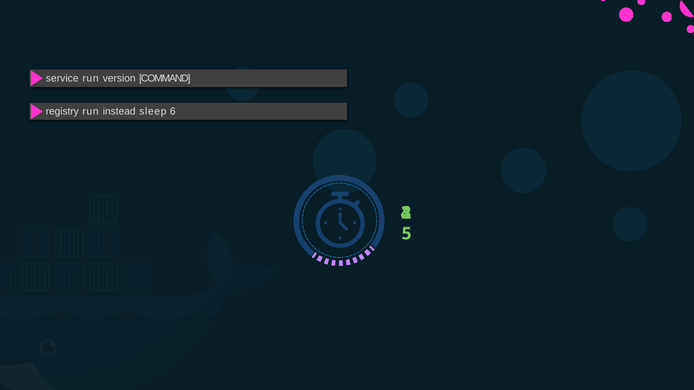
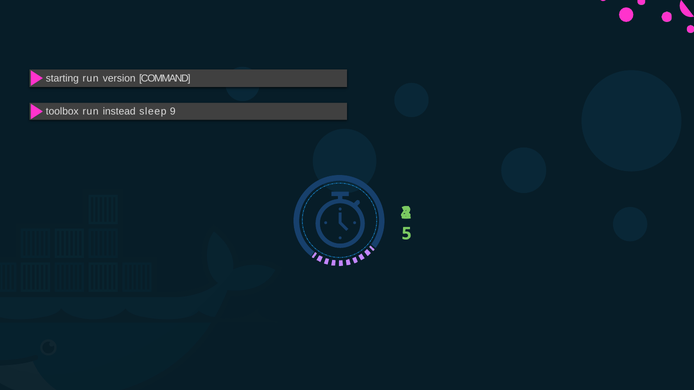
service: service -> starting
registry: registry -> toolbox
6: 6 -> 9
